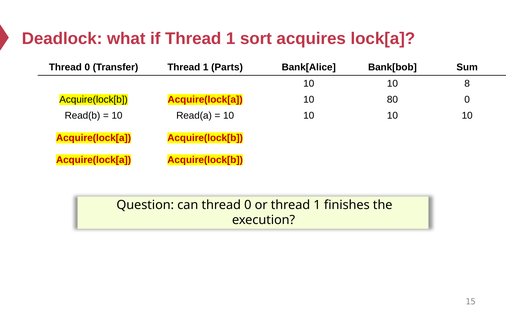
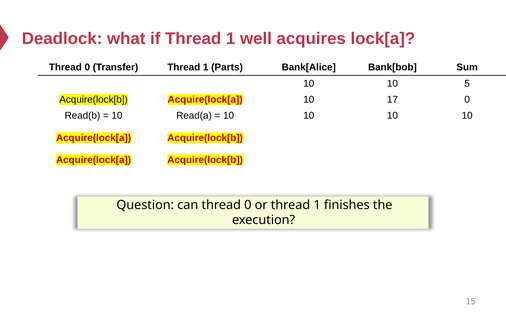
sort: sort -> well
8: 8 -> 5
80: 80 -> 17
